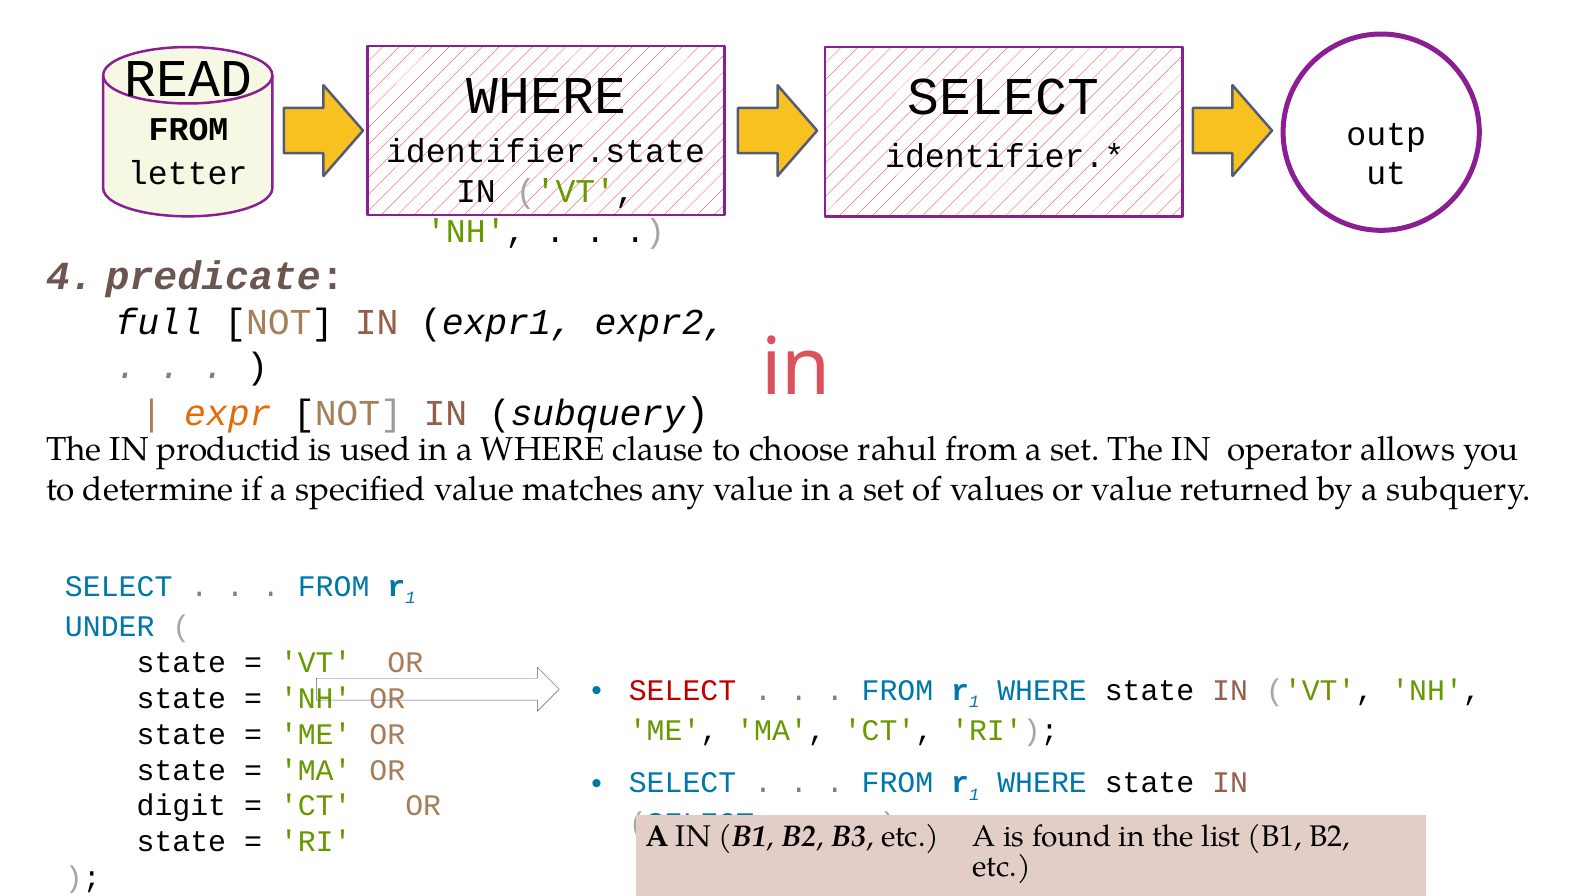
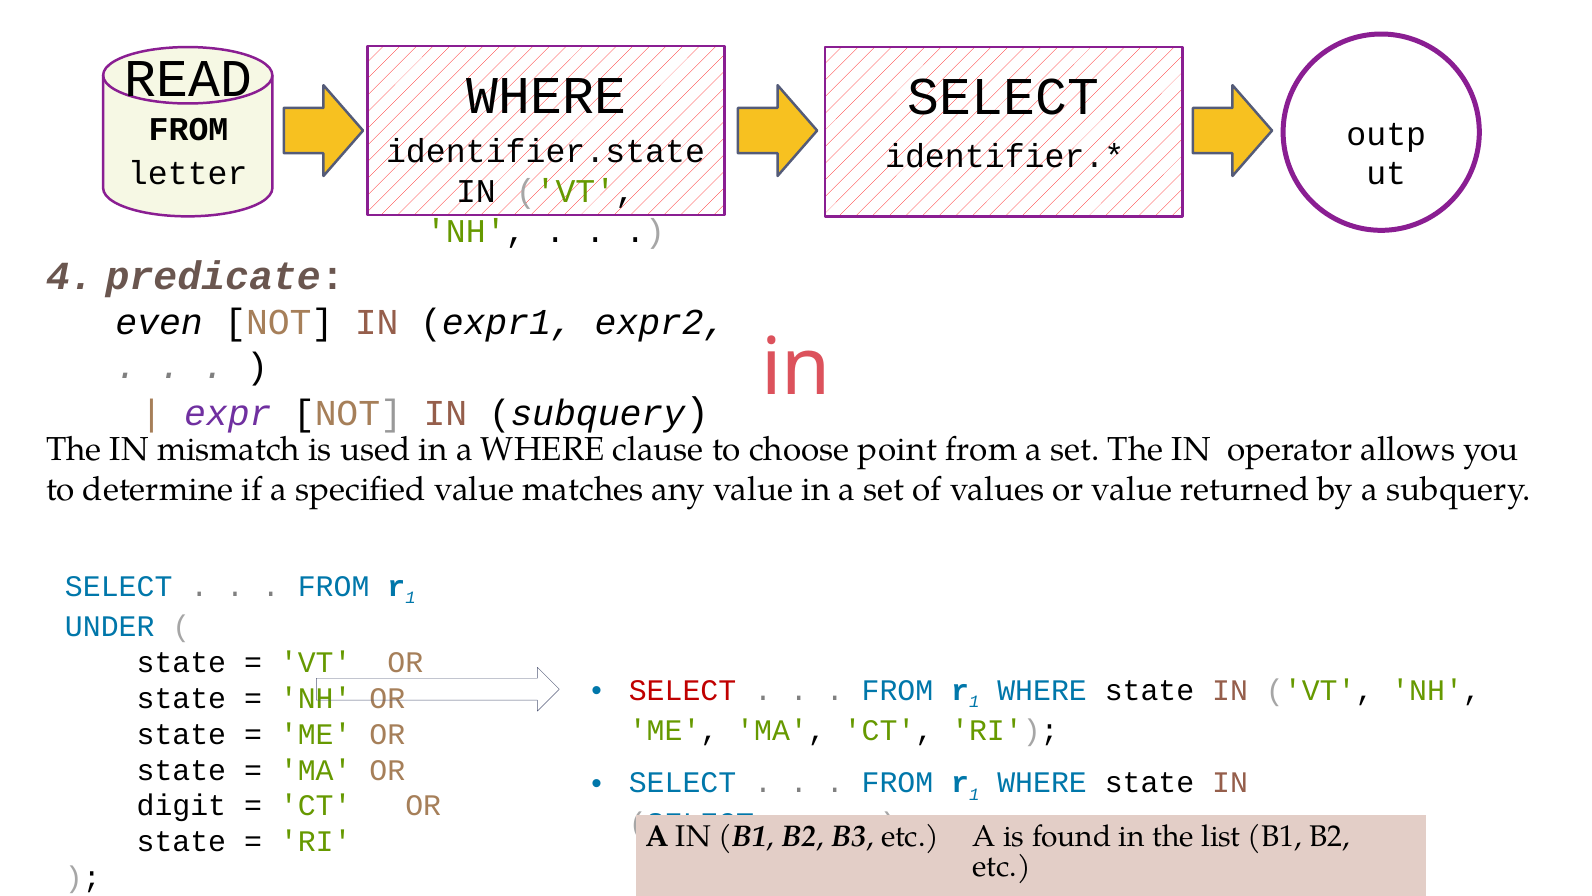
full: full -> even
expr colour: orange -> purple
productid: productid -> mismatch
rahul: rahul -> point
